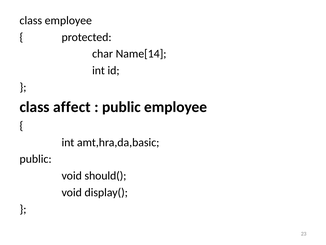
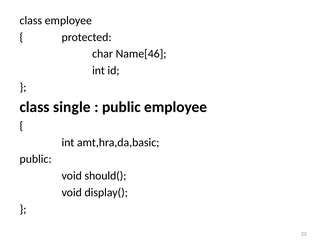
Name[14: Name[14 -> Name[46
affect: affect -> single
